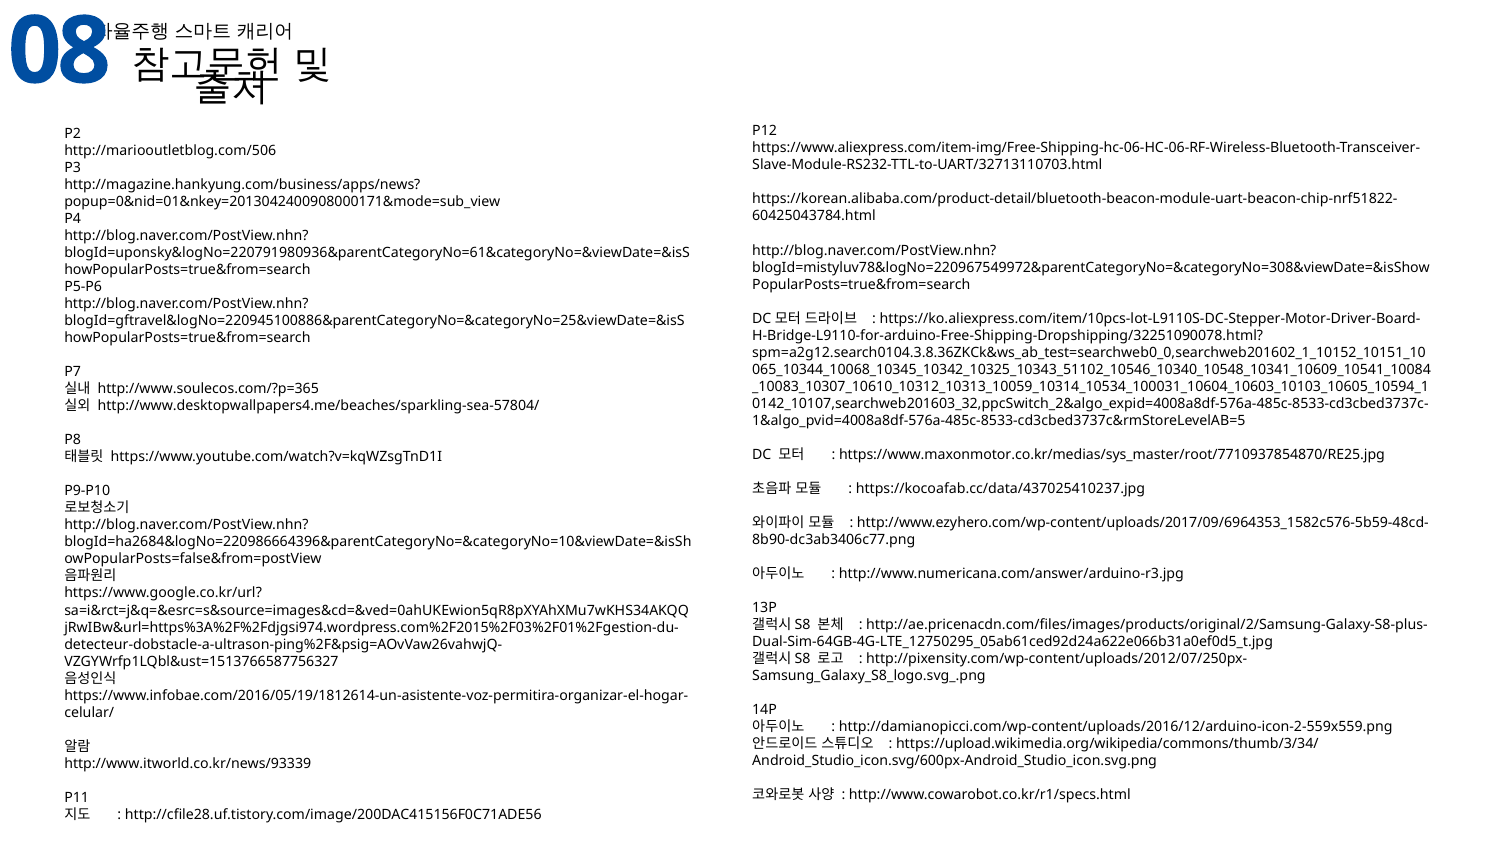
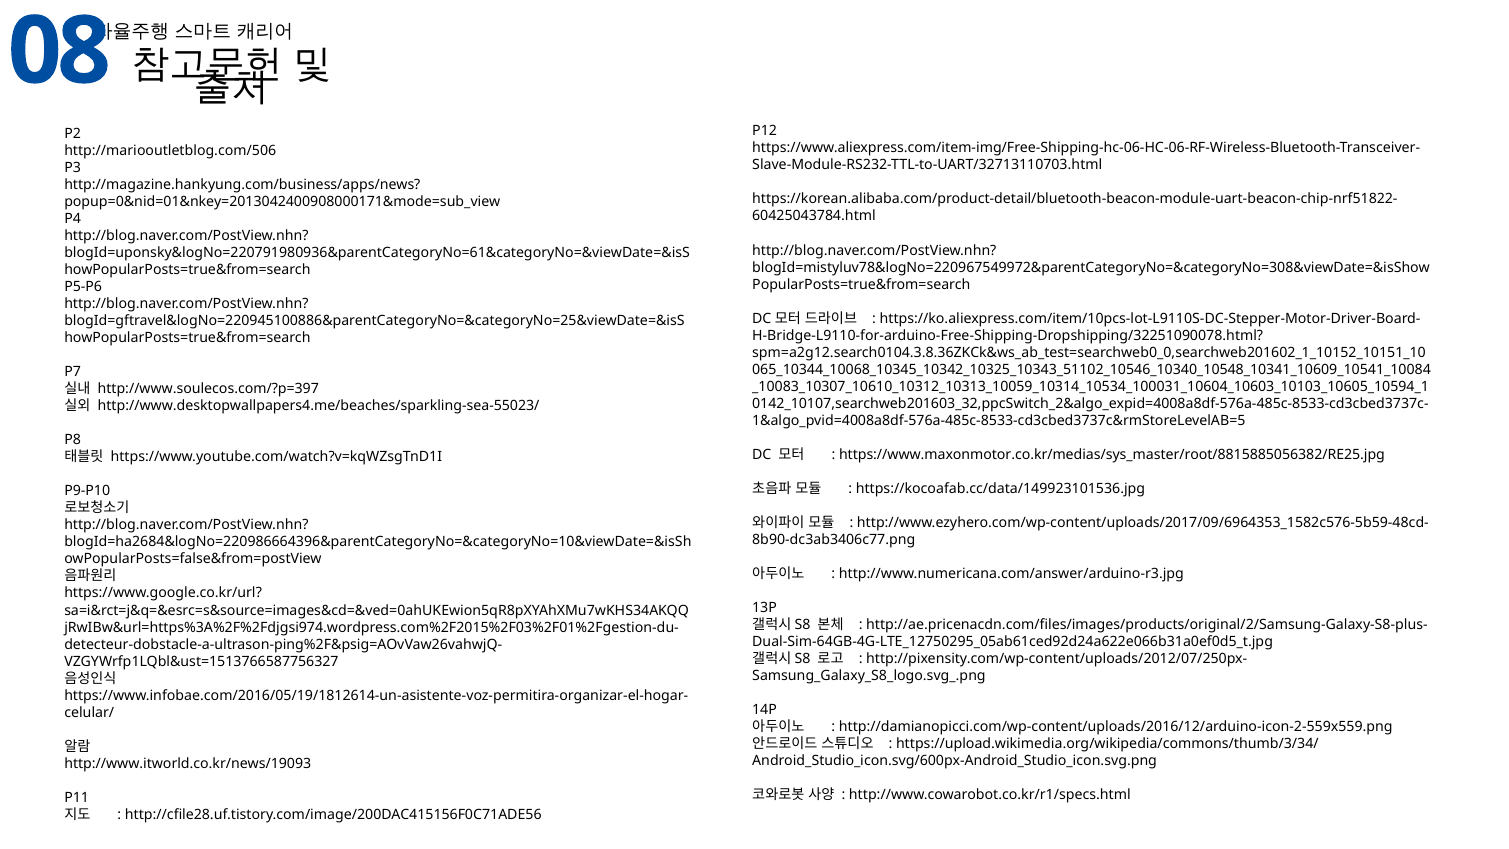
http://www.soulecos.com/?p=365: http://www.soulecos.com/?p=365 -> http://www.soulecos.com/?p=397
http://www.desktopwallpapers4.me/beaches/sparkling-sea-57804/: http://www.desktopwallpapers4.me/beaches/sparkling-sea-57804/ -> http://www.desktopwallpapers4.me/beaches/sparkling-sea-55023/
https://www.maxonmotor.co.kr/medias/sys_master/root/7710937854870/RE25.jpg: https://www.maxonmotor.co.kr/medias/sys_master/root/7710937854870/RE25.jpg -> https://www.maxonmotor.co.kr/medias/sys_master/root/8815885056382/RE25.jpg
https://kocoafab.cc/data/437025410237.jpg: https://kocoafab.cc/data/437025410237.jpg -> https://kocoafab.cc/data/149923101536.jpg
http://www.itworld.co.kr/news/93339: http://www.itworld.co.kr/news/93339 -> http://www.itworld.co.kr/news/19093
